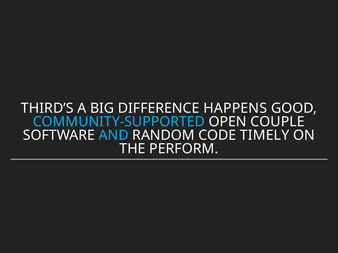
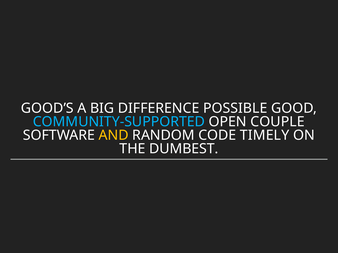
THIRD’S: THIRD’S -> GOOD’S
HAPPENS: HAPPENS -> POSSIBLE
AND colour: light blue -> yellow
PERFORM: PERFORM -> DUMBEST
